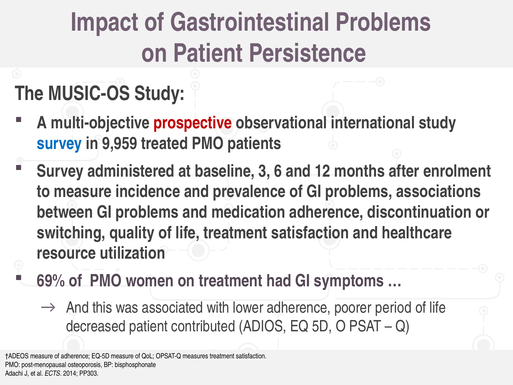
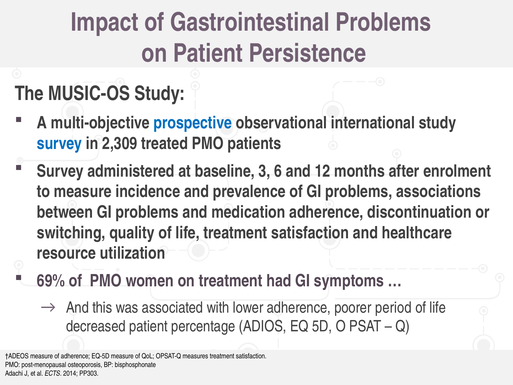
prospective colour: red -> blue
9,959: 9,959 -> 2,309
contributed: contributed -> percentage
